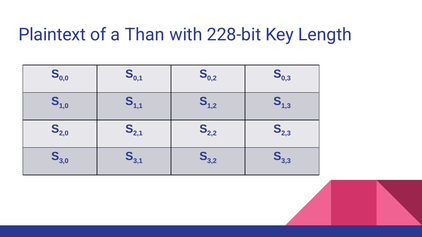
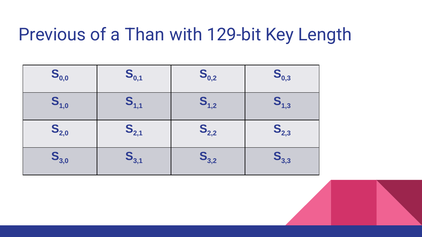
Plaintext: Plaintext -> Previous
228-bit: 228-bit -> 129-bit
